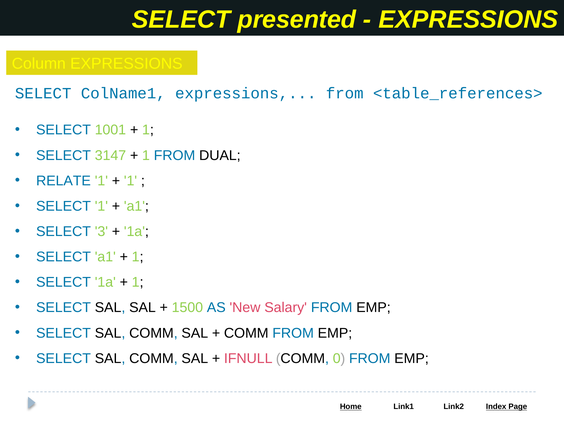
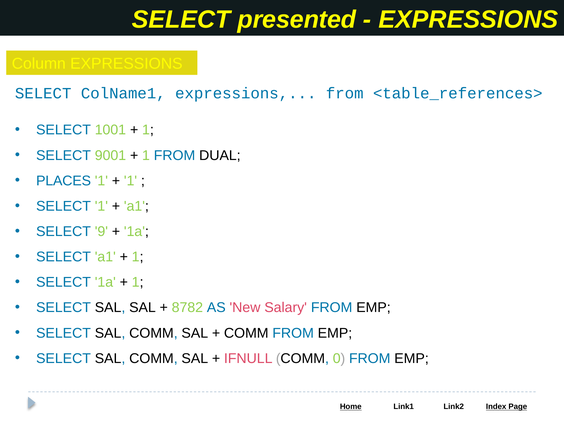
3147: 3147 -> 9001
RELATE: RELATE -> PLACES
3: 3 -> 9
1500: 1500 -> 8782
